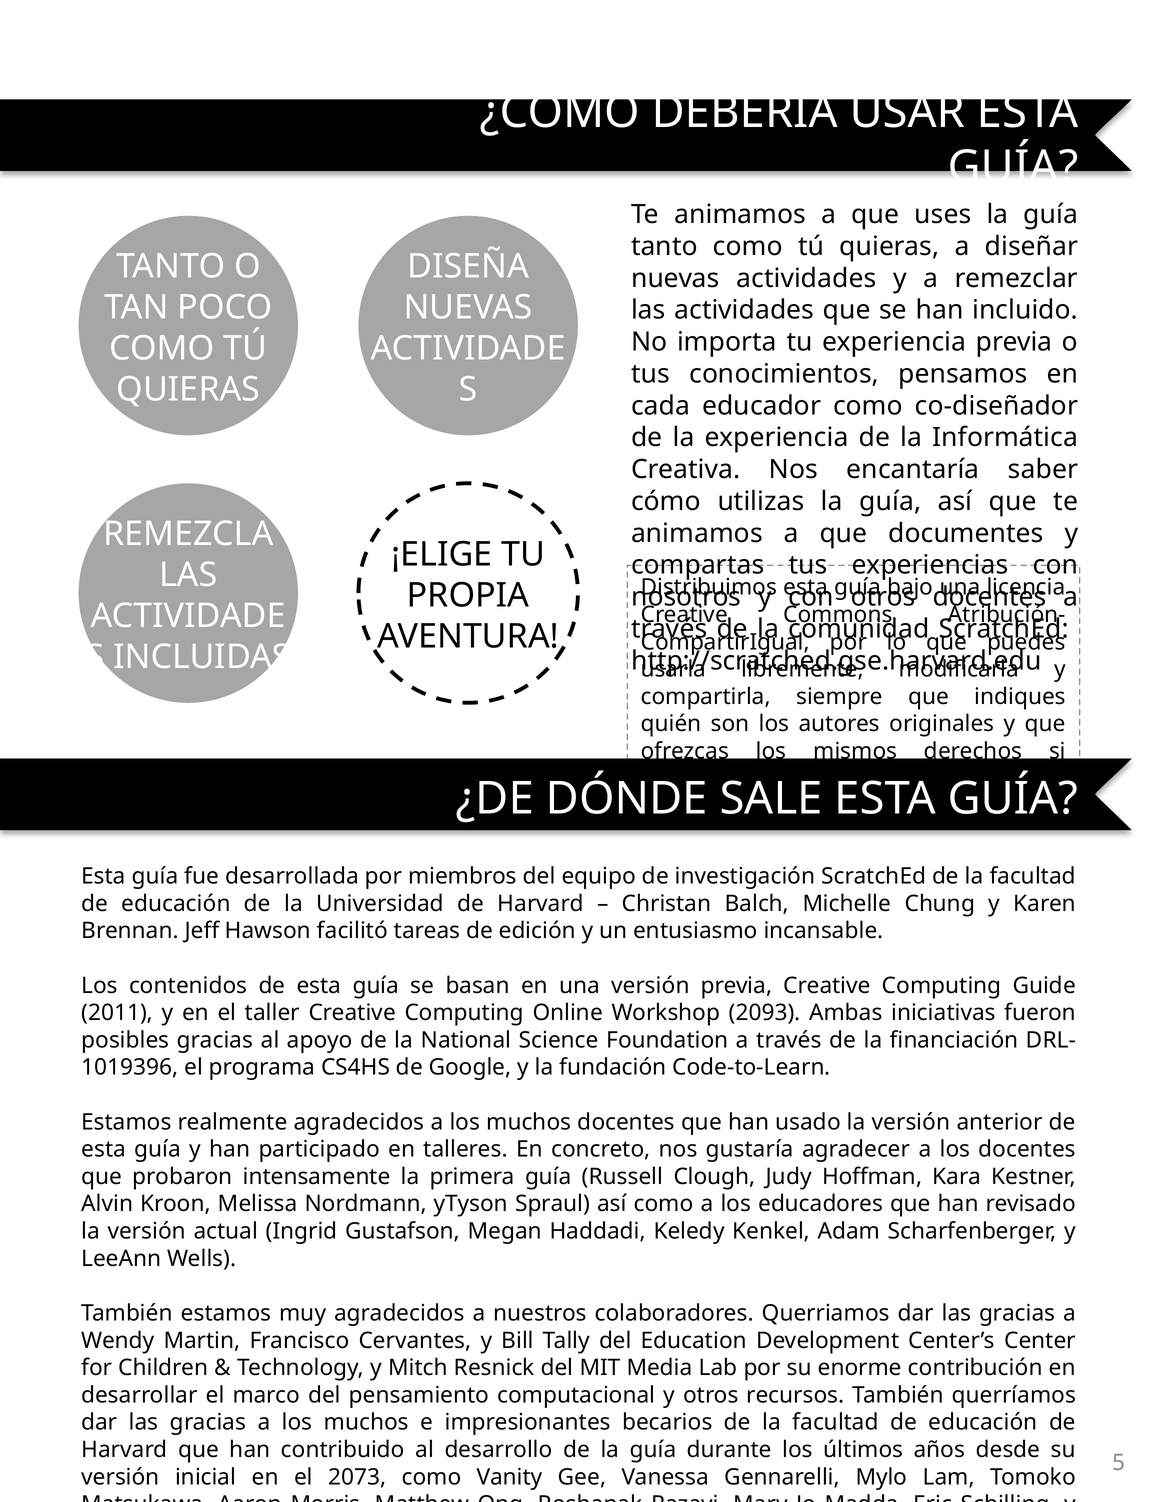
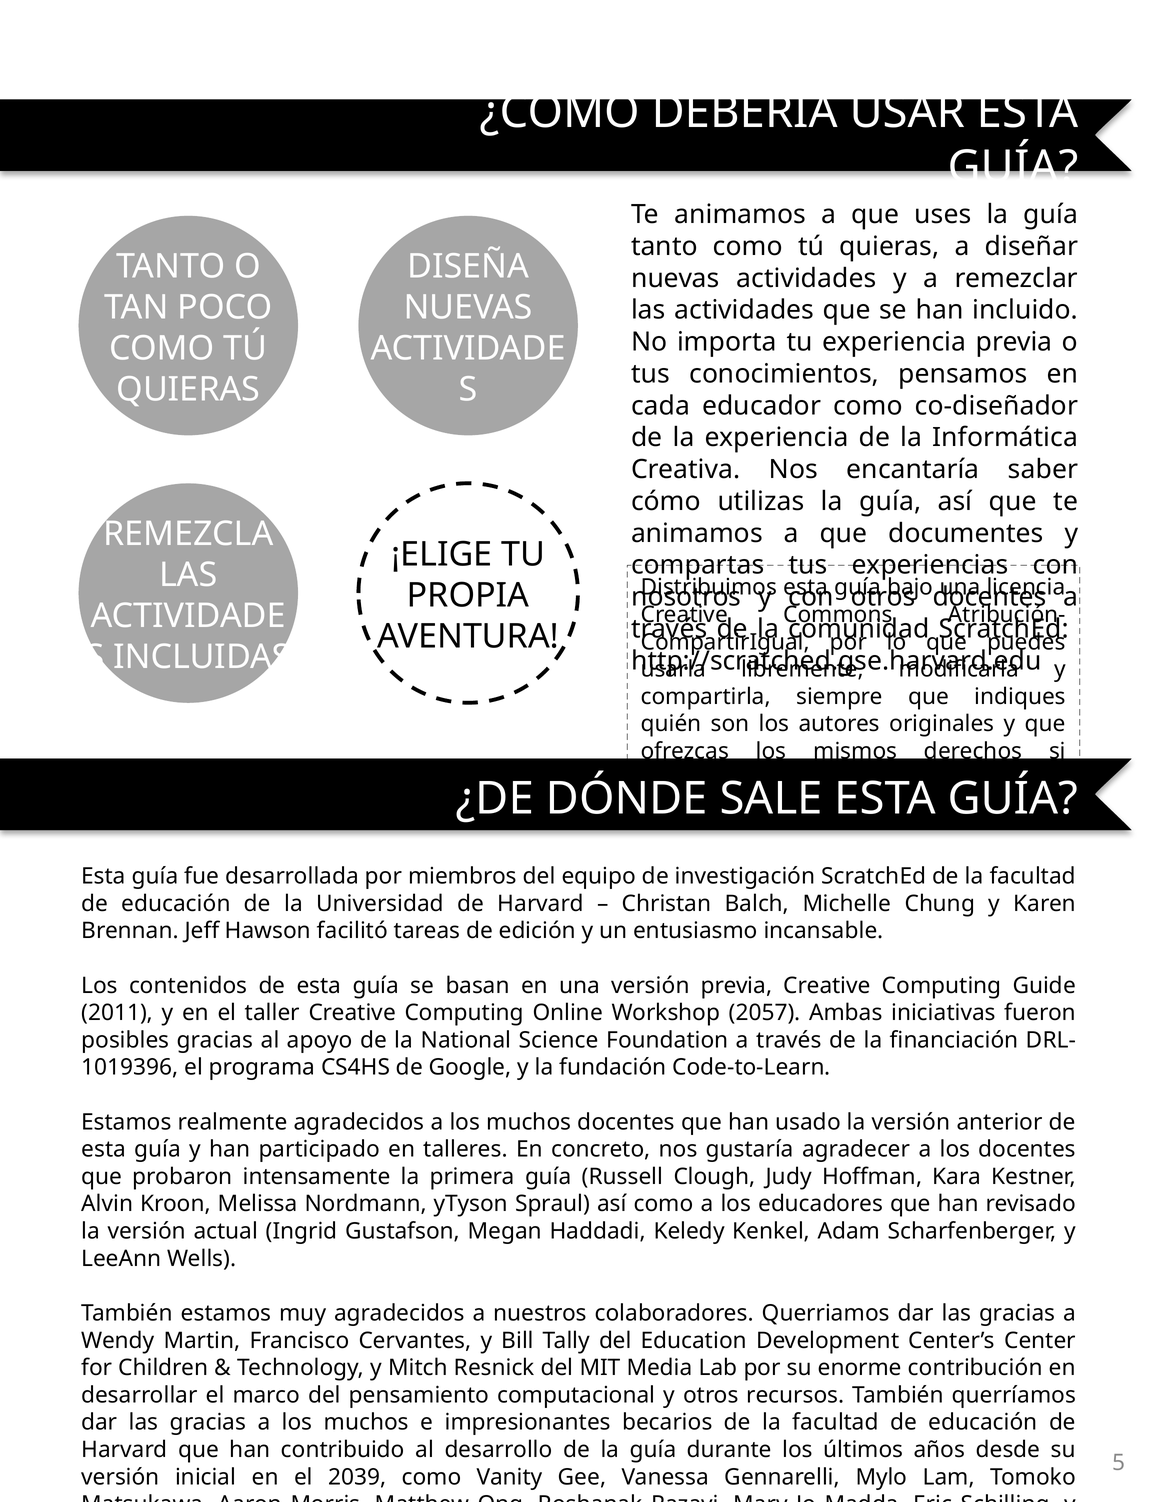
2093: 2093 -> 2057
2073: 2073 -> 2039
